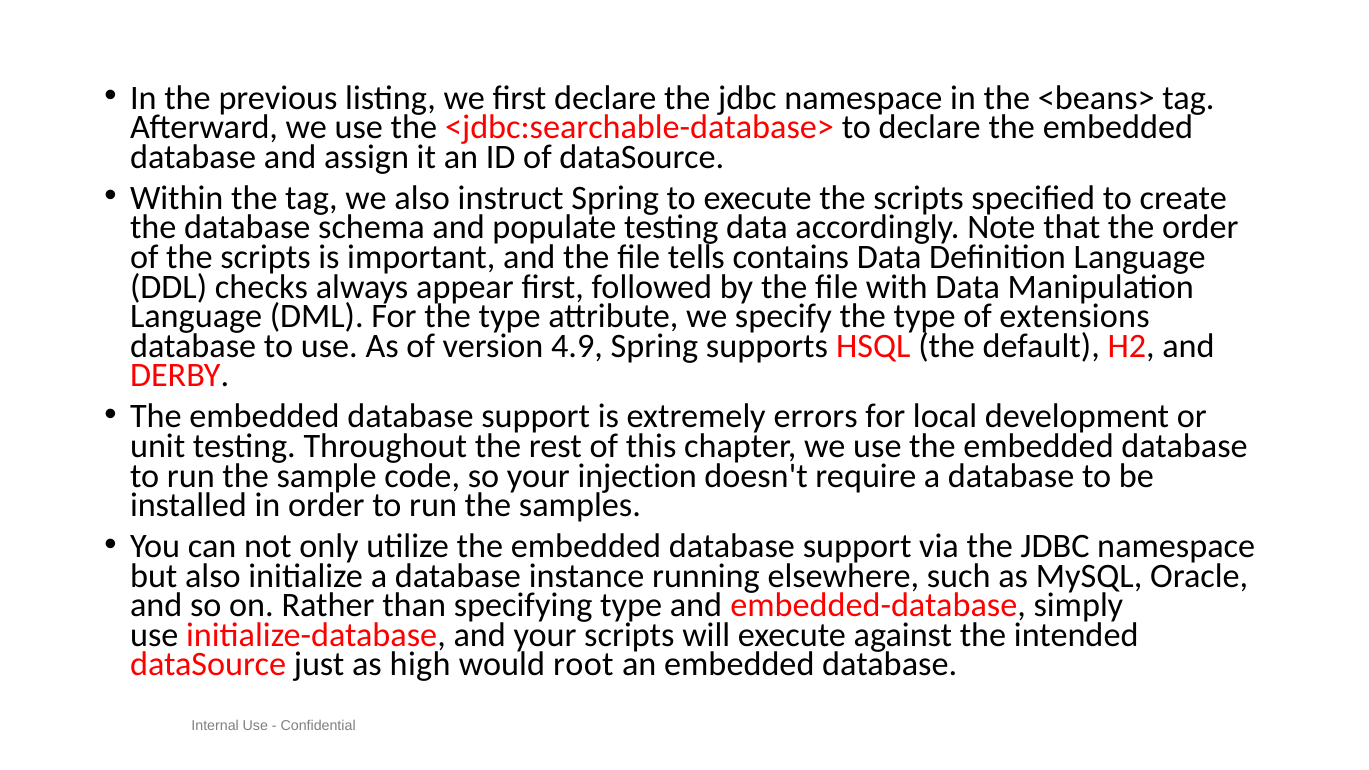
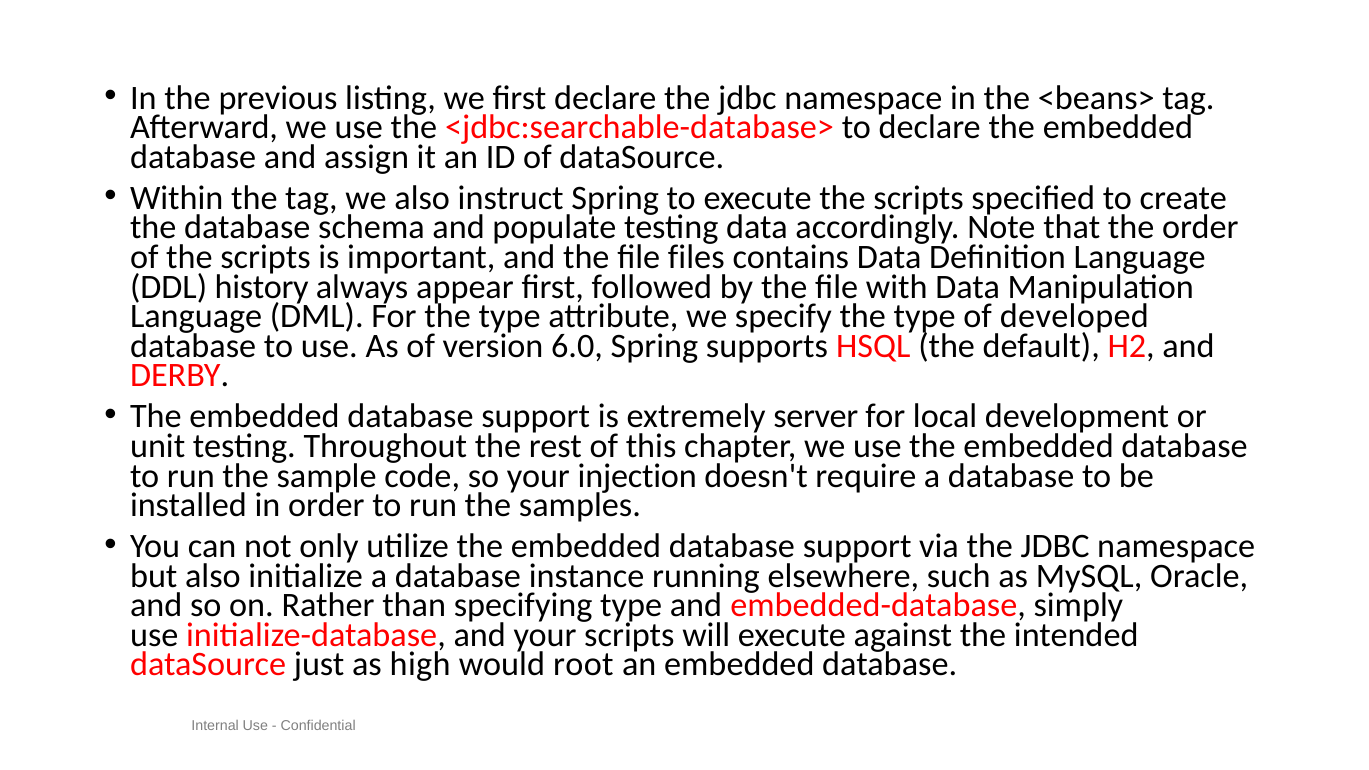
tells: tells -> files
checks: checks -> history
extensions: extensions -> developed
4.9: 4.9 -> 6.0
errors: errors -> server
